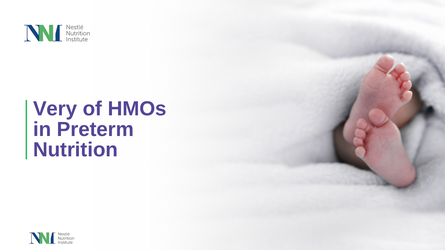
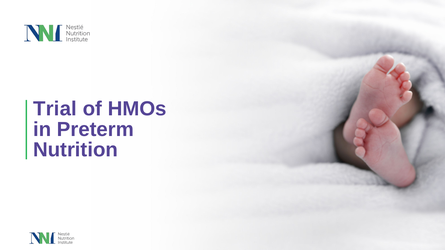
Very: Very -> Trial
